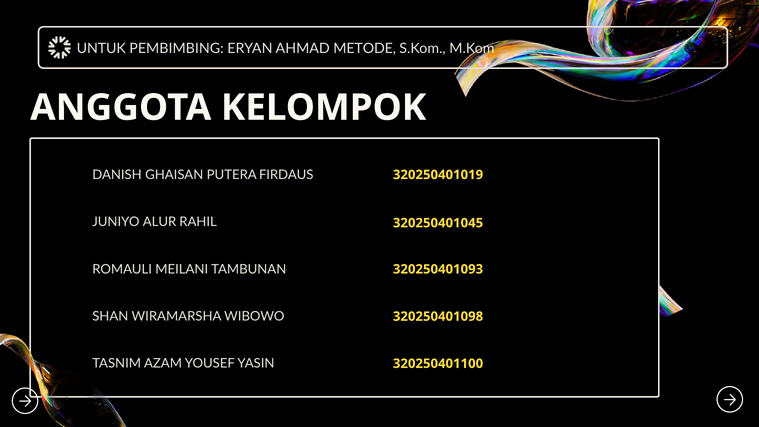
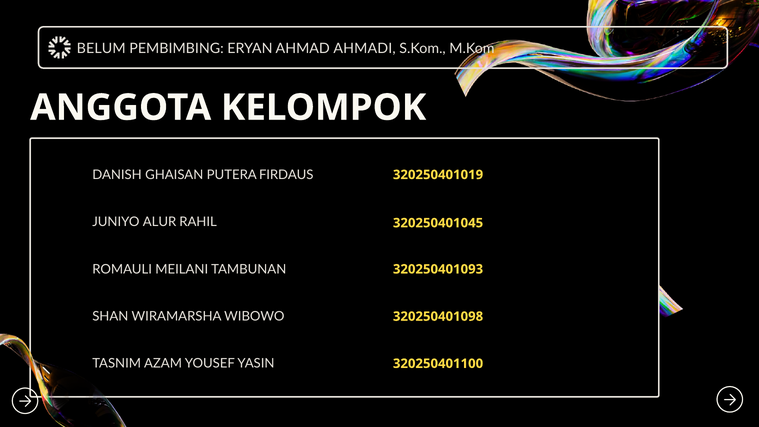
UNTUK: UNTUK -> BELUM
METODE: METODE -> AHMADI
